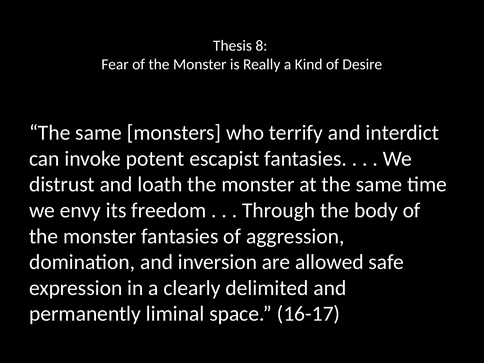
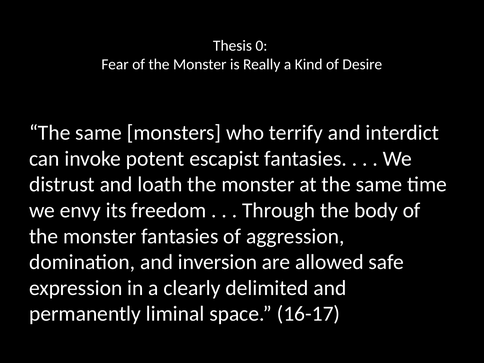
8: 8 -> 0
